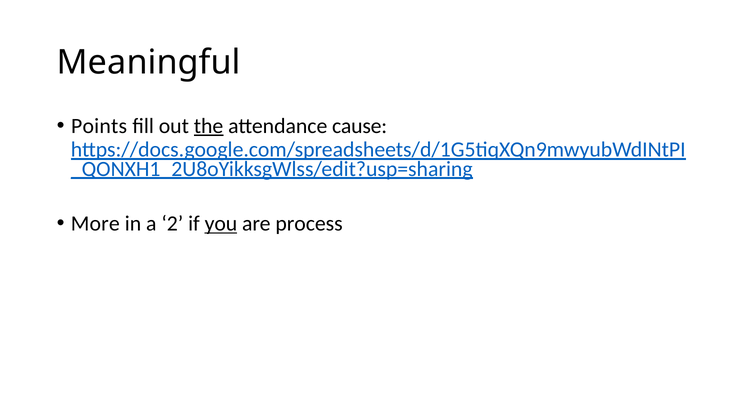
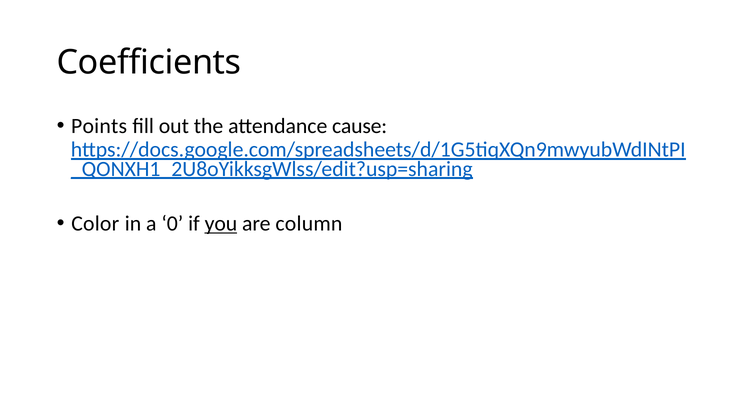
Meaningful: Meaningful -> Coefficients
the underline: present -> none
More: More -> Color
2: 2 -> 0
process: process -> column
